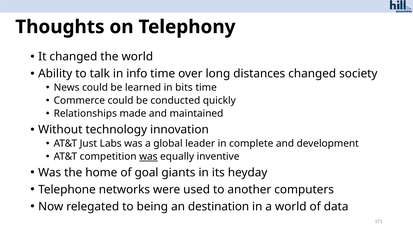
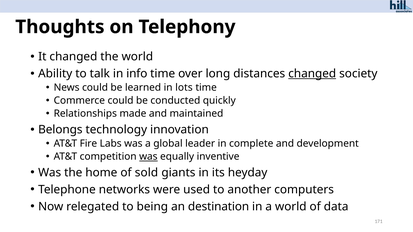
changed at (312, 74) underline: none -> present
bits: bits -> lots
Without: Without -> Belongs
Just: Just -> Fire
goal: goal -> sold
